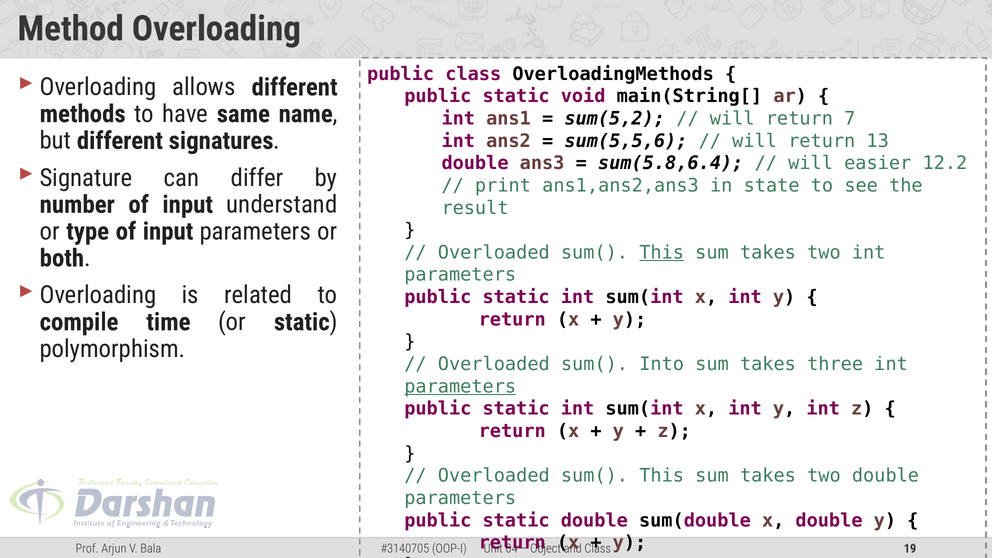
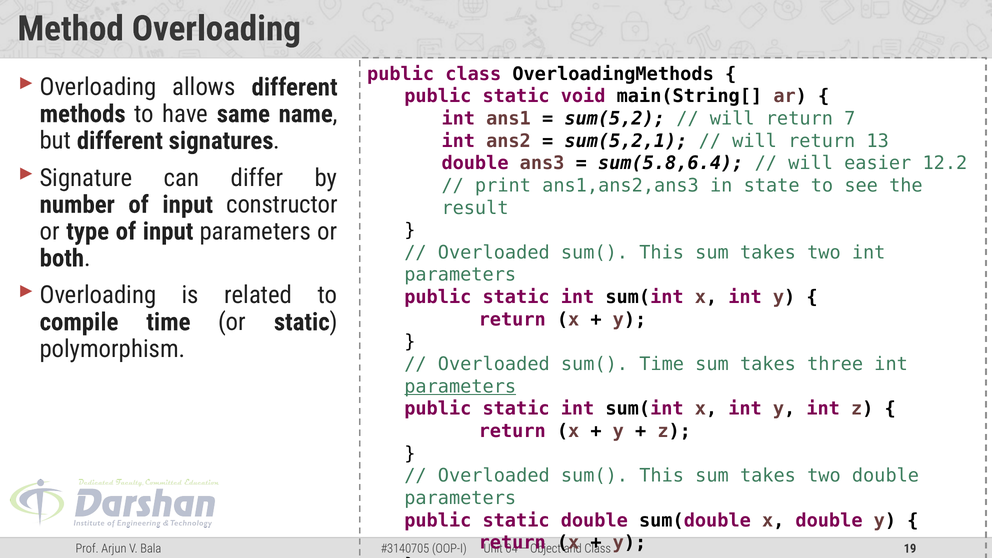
sum(5,5,6: sum(5,5,6 -> sum(5,2,1
understand: understand -> constructor
This at (662, 253) underline: present -> none
sum( Into: Into -> Time
